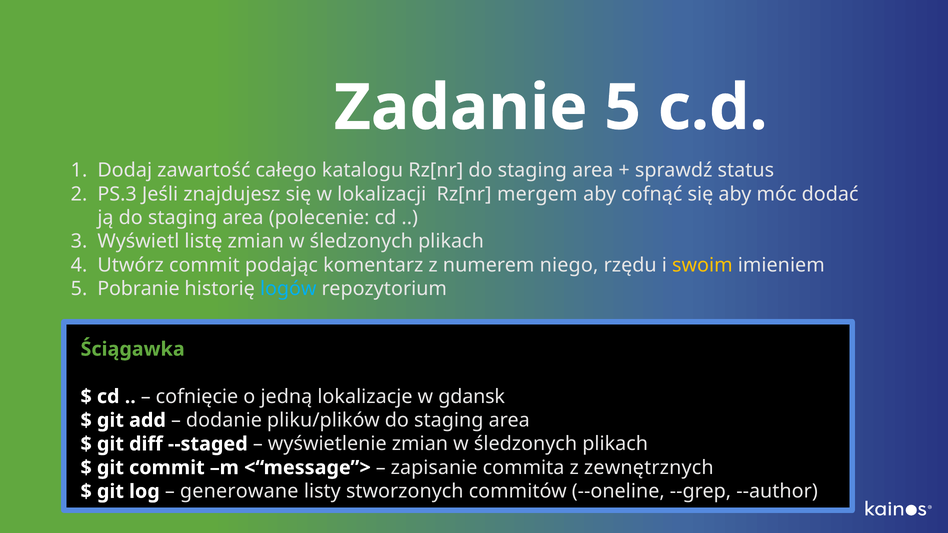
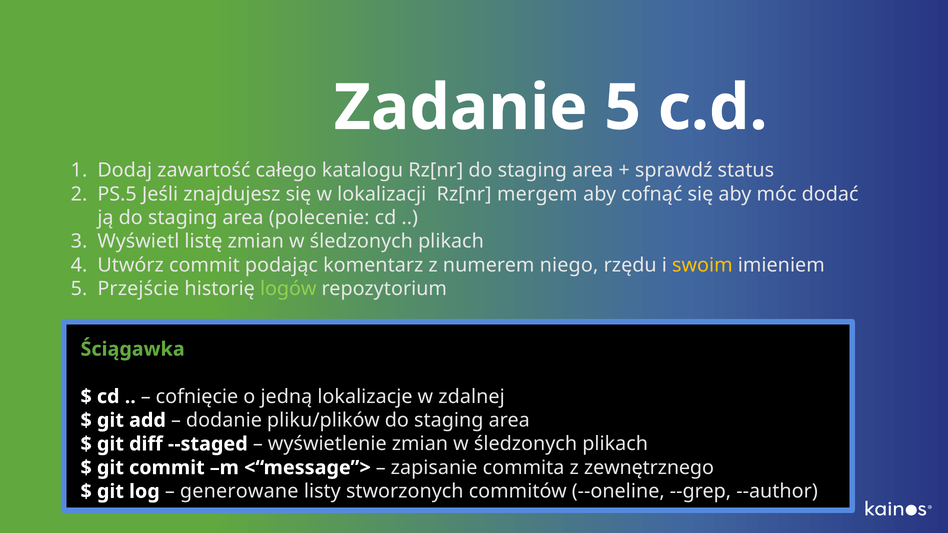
PS.3: PS.3 -> PS.5
Pobranie: Pobranie -> Przejście
logów colour: light blue -> light green
gdansk: gdansk -> zdalnej
zewnętrznych: zewnętrznych -> zewnętrznego
